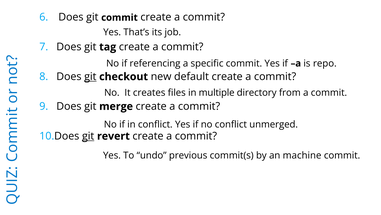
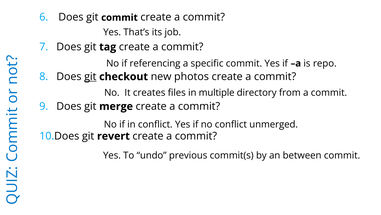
default: default -> photos
git at (88, 136) underline: present -> none
machine: machine -> between
